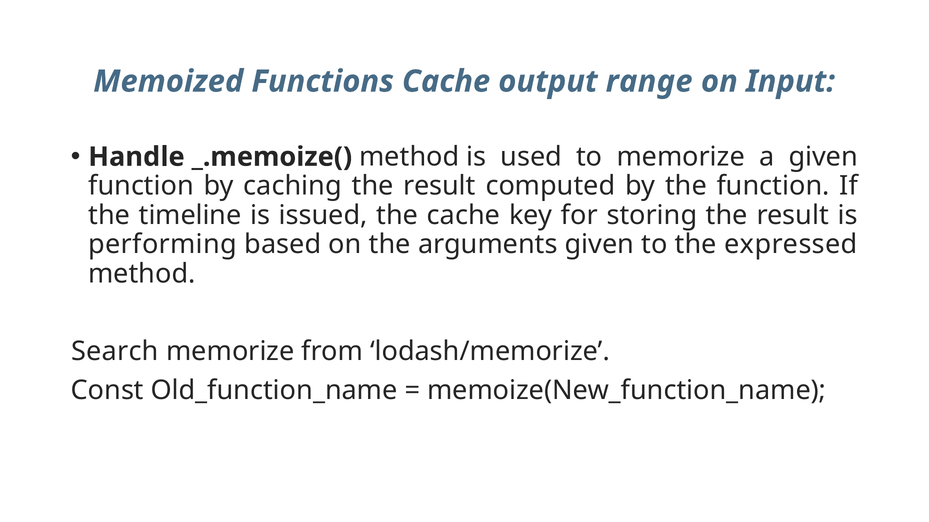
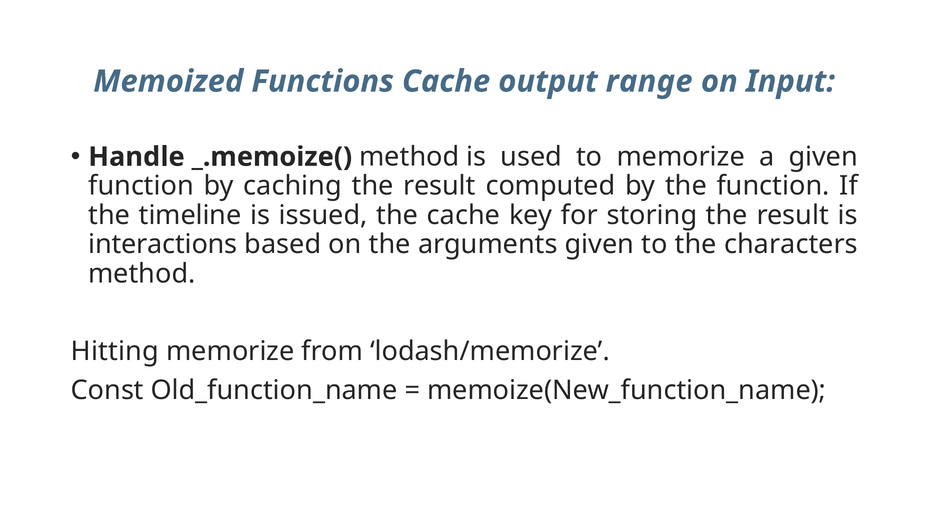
performing: performing -> interactions
expressed: expressed -> characters
Search: Search -> Hitting
